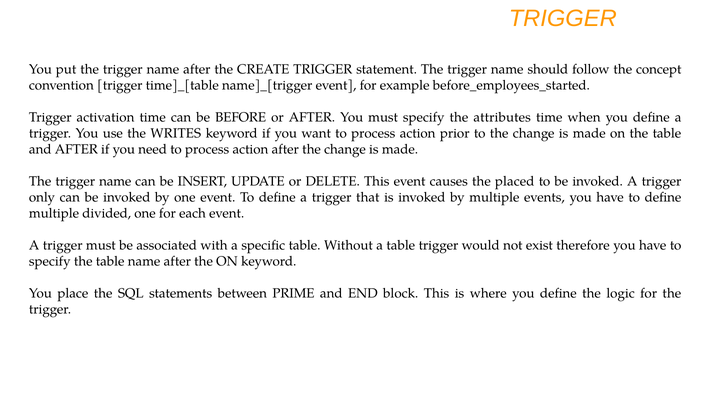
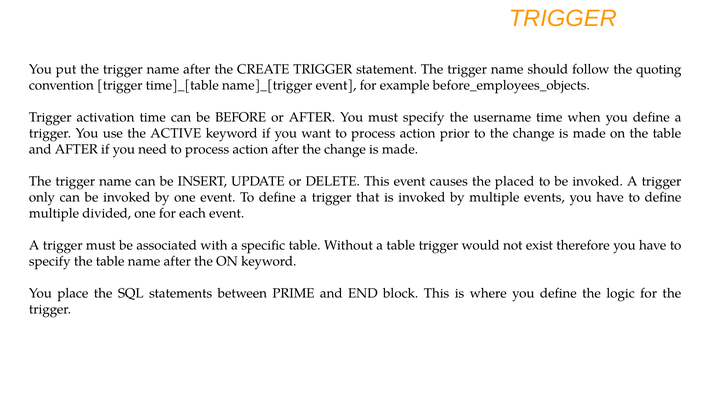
concept: concept -> quoting
before_employees_started: before_employees_started -> before_employees_objects
attributes: attributes -> username
WRITES: WRITES -> ACTIVE
